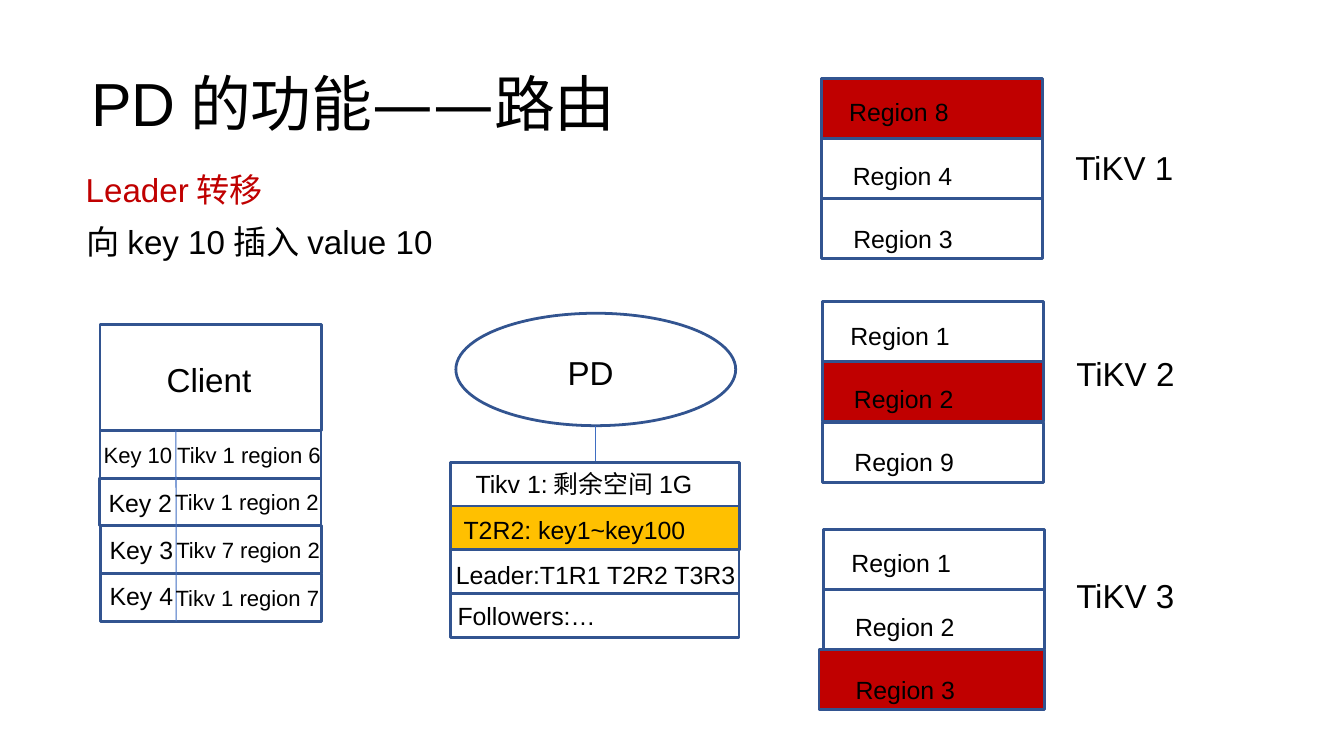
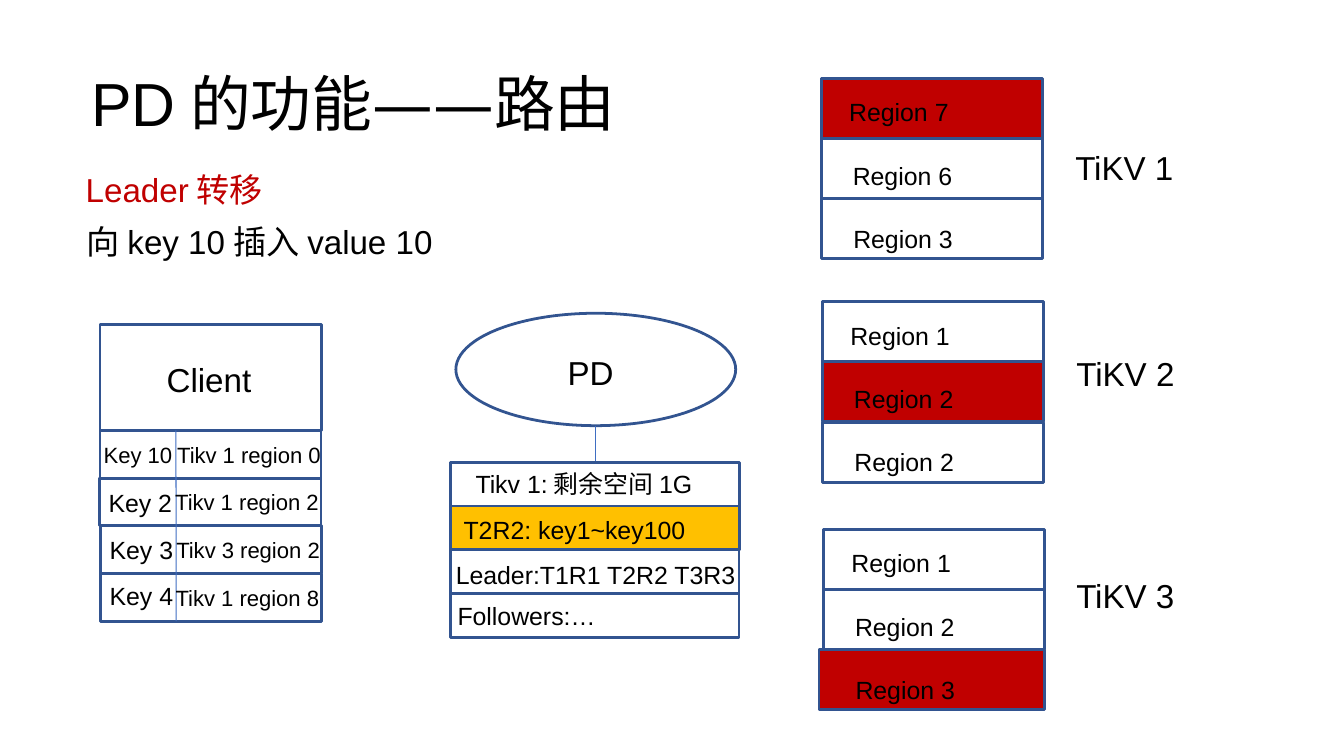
8: 8 -> 7
Region 4: 4 -> 6
6: 6 -> 0
9 at (947, 463): 9 -> 2
7 at (228, 551): 7 -> 3
region 7: 7 -> 8
